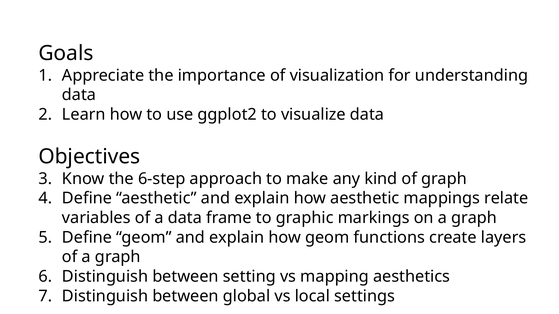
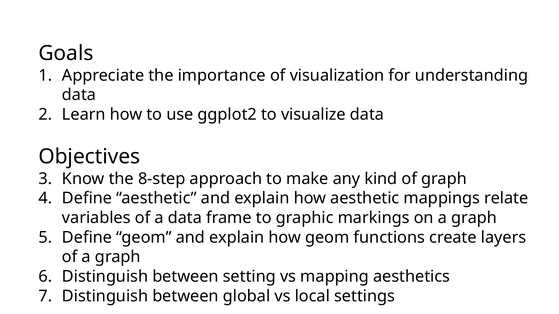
6-step: 6-step -> 8-step
